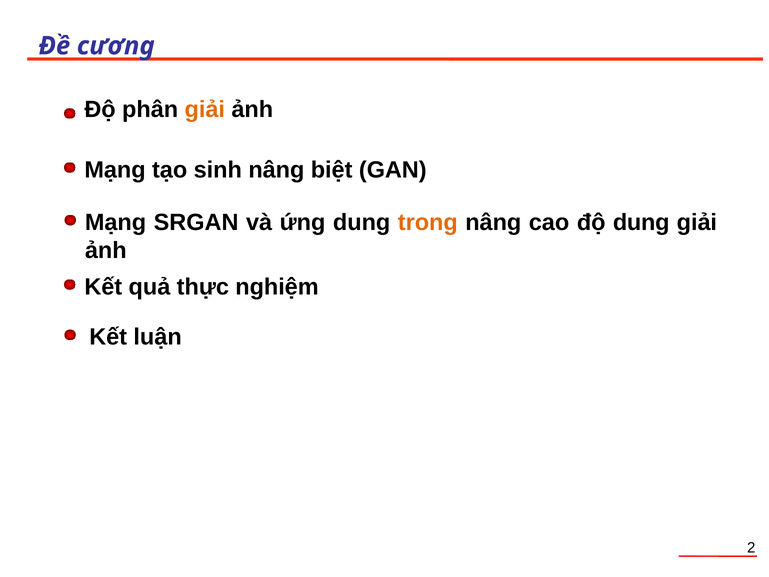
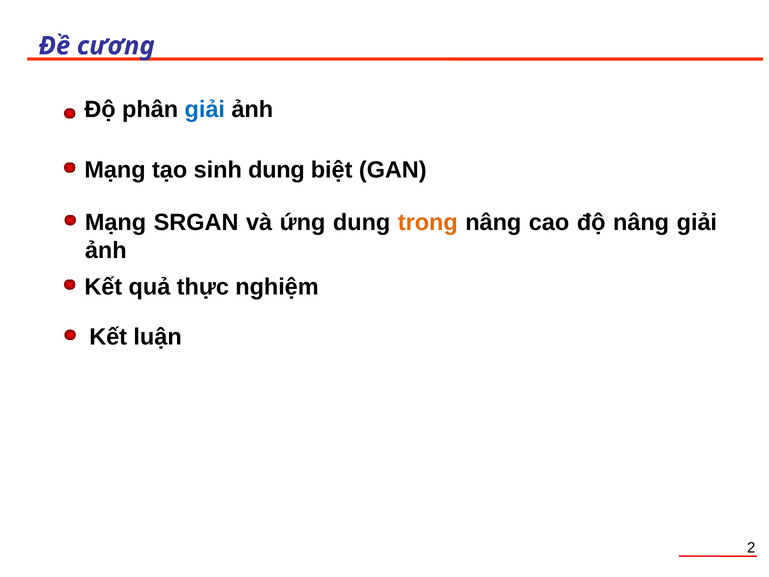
giải at (205, 110) colour: orange -> blue
sinh nâng: nâng -> dung
độ dung: dung -> nâng
